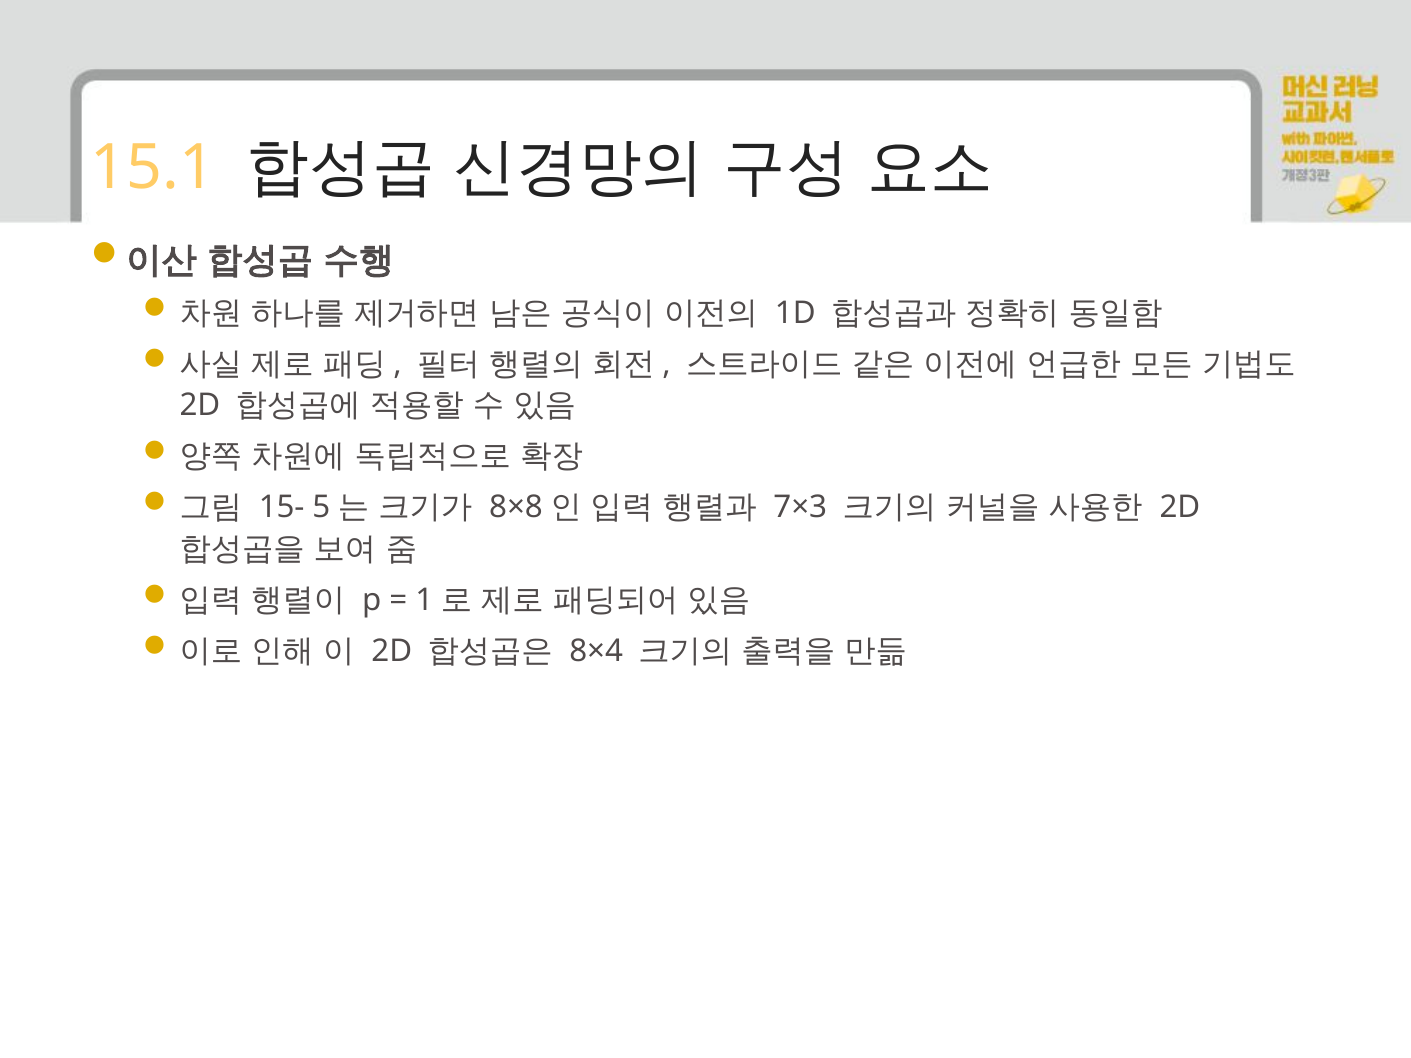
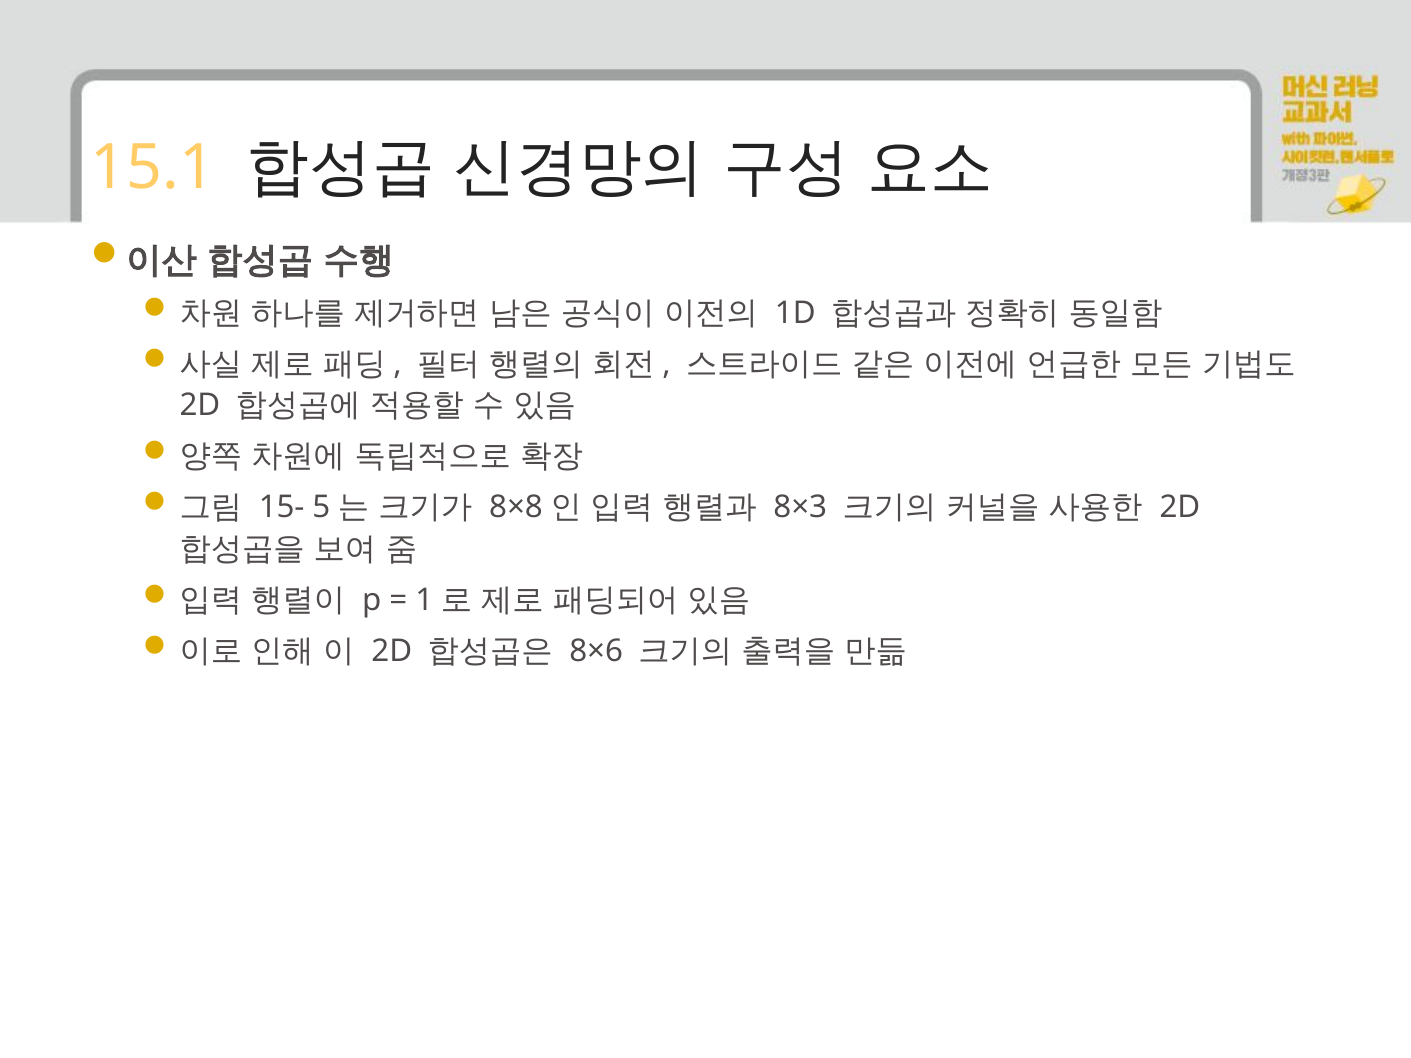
7×3: 7×3 -> 8×3
8×4: 8×4 -> 8×6
